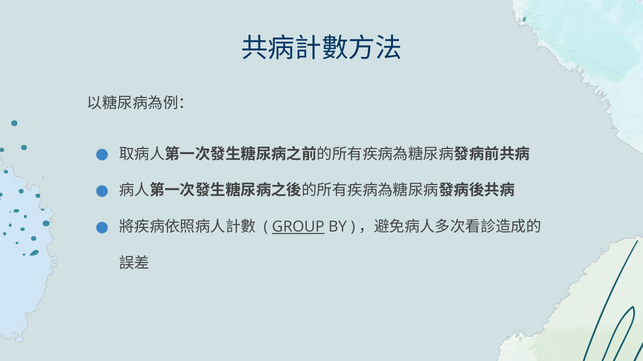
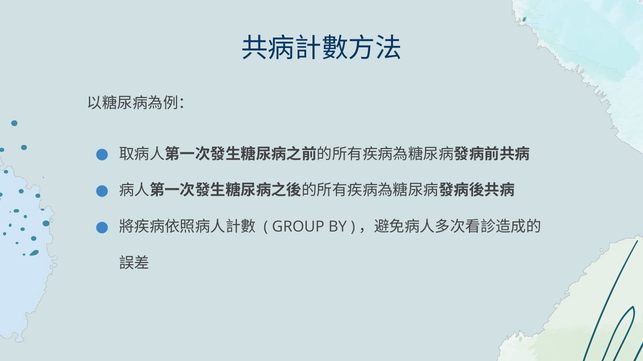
GROUP underline: present -> none
